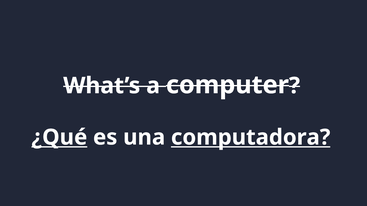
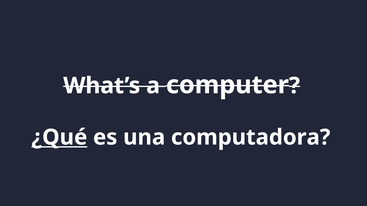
computadora underline: present -> none
